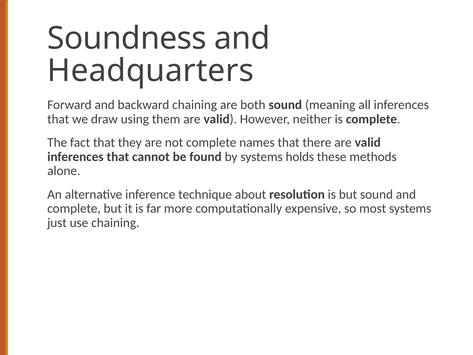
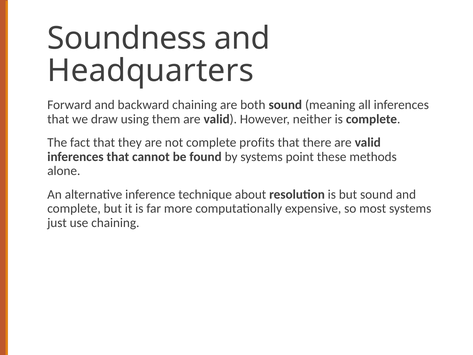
names: names -> profits
holds: holds -> point
